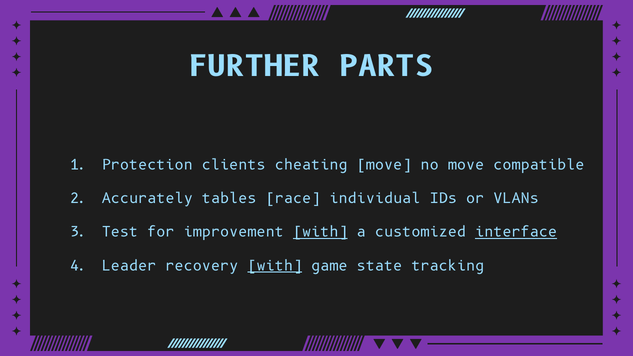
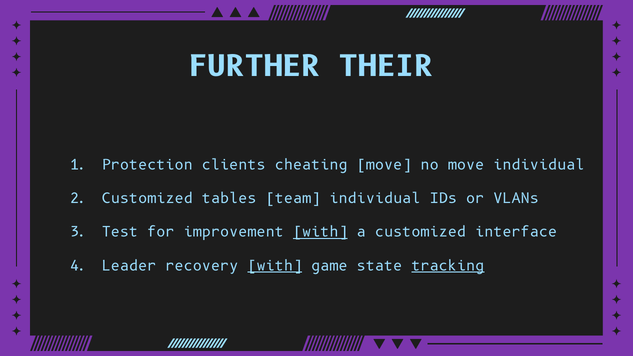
PARTS: PARTS -> THEIR
move compatible: compatible -> individual
Accurately at (147, 199): Accurately -> Customized
race: race -> team
interface underline: present -> none
tracking underline: none -> present
